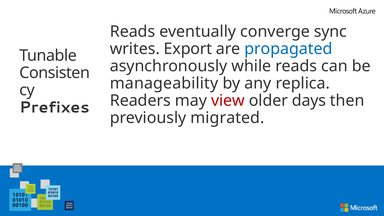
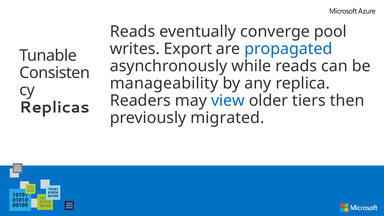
sync: sync -> pool
view colour: red -> blue
days: days -> tiers
Prefixes: Prefixes -> Replicas
